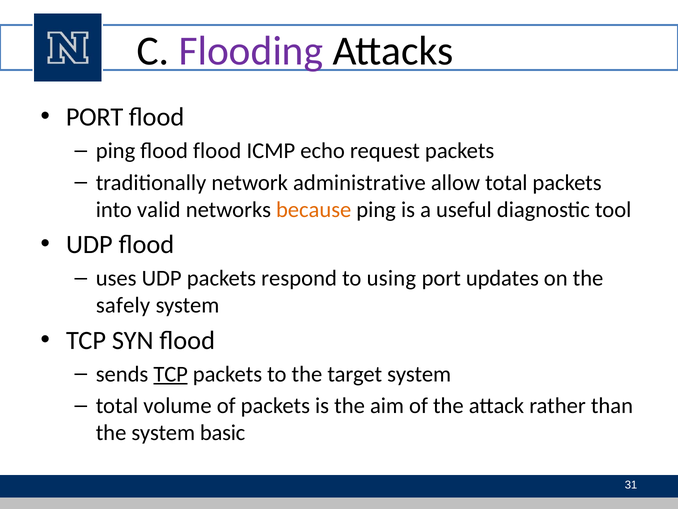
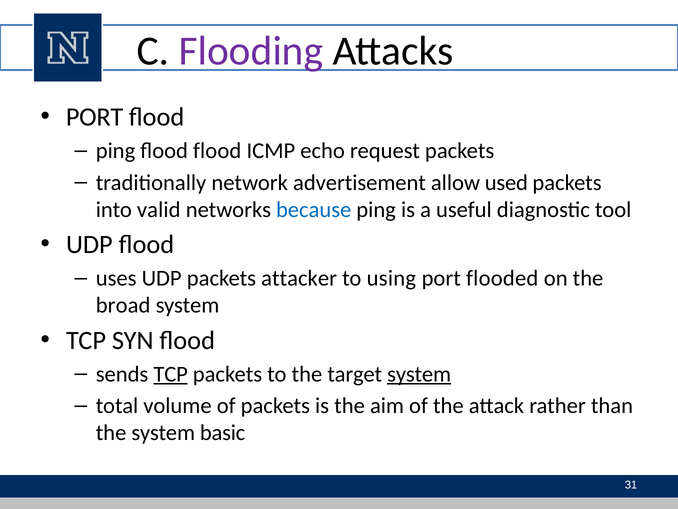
administrative: administrative -> advertisement
allow total: total -> used
because colour: orange -> blue
respond: respond -> attacker
updates: updates -> flooded
safely: safely -> broad
system at (419, 374) underline: none -> present
